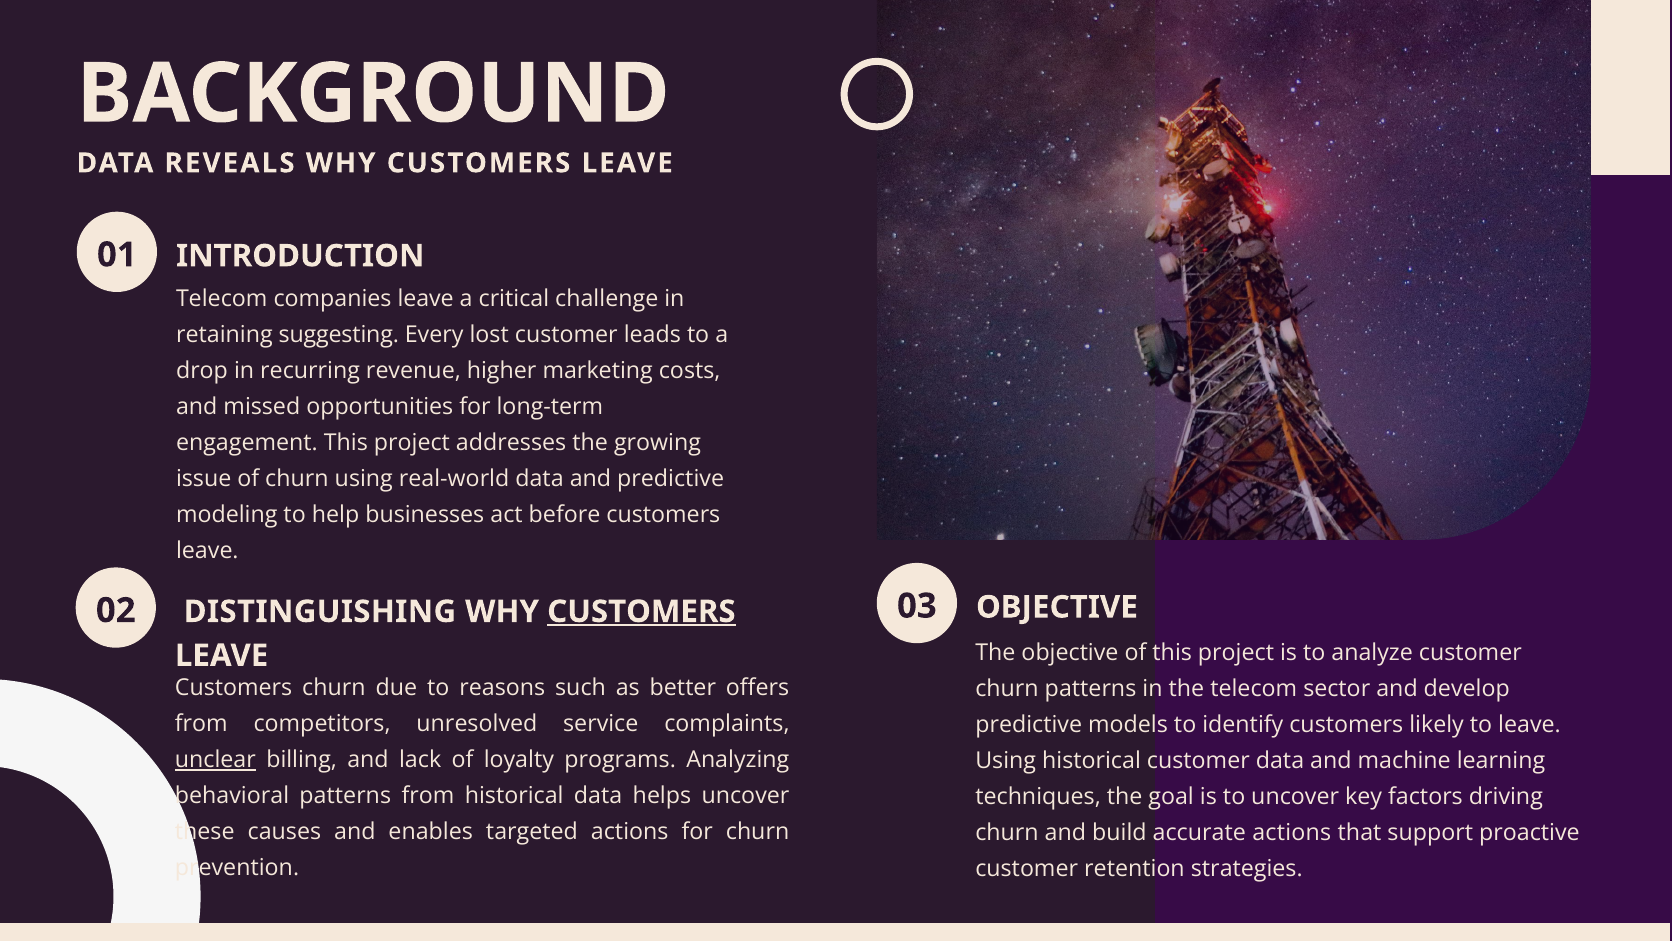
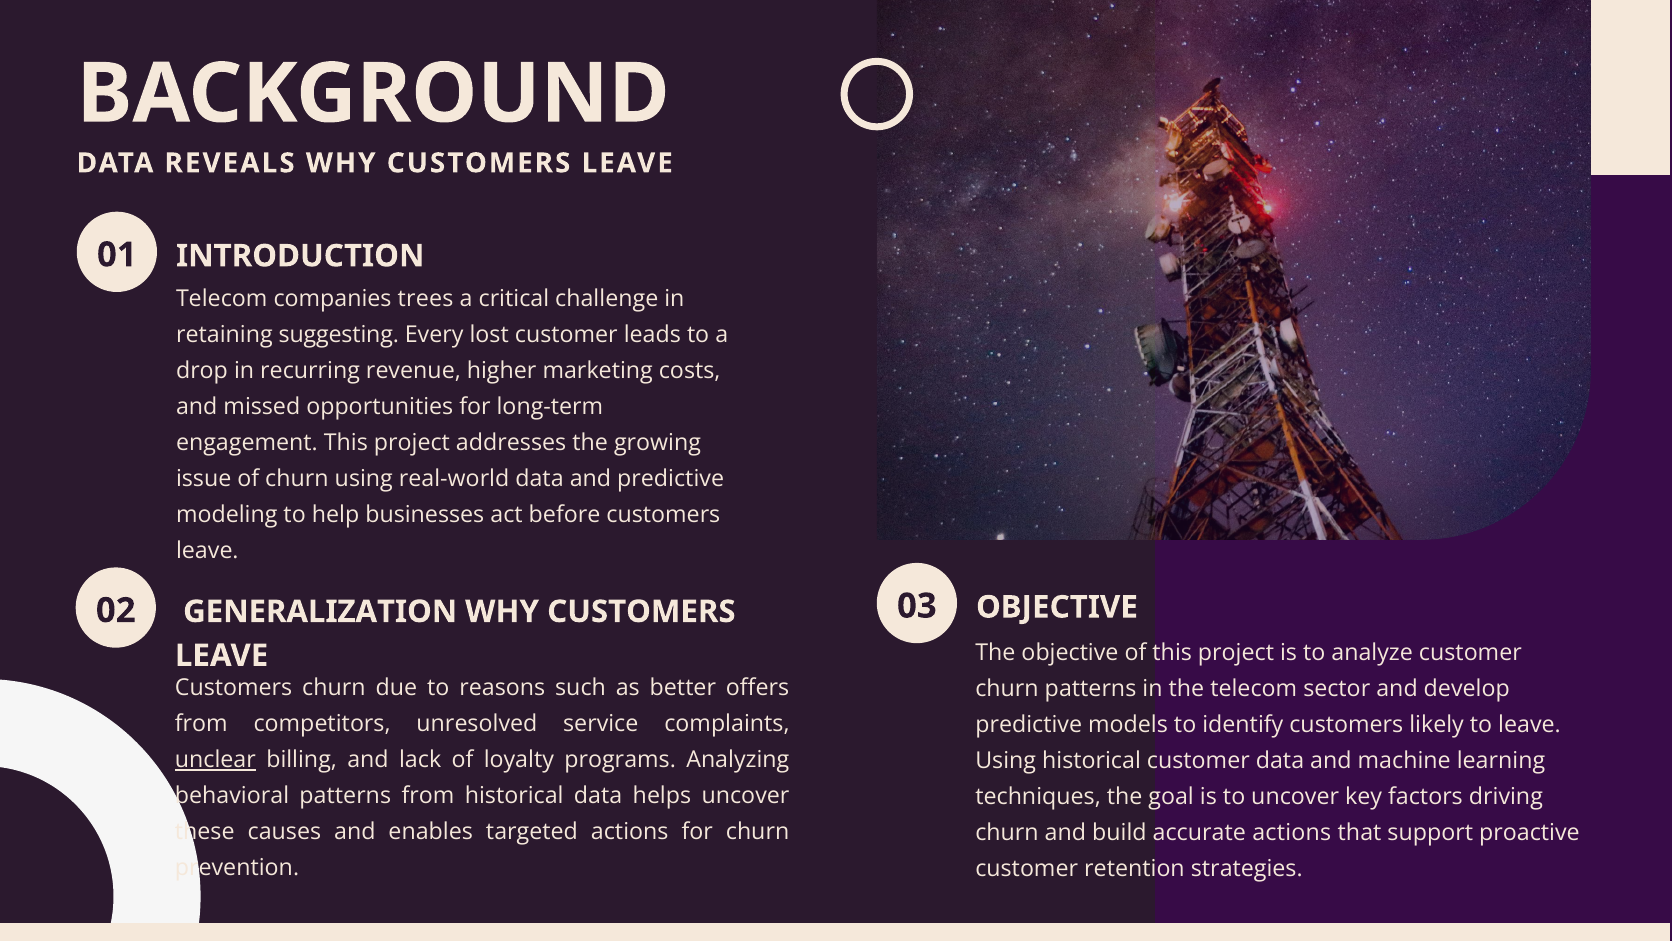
companies leave: leave -> trees
DISTINGUISHING: DISTINGUISHING -> GENERALIZATION
CUSTOMERS at (641, 611) underline: present -> none
